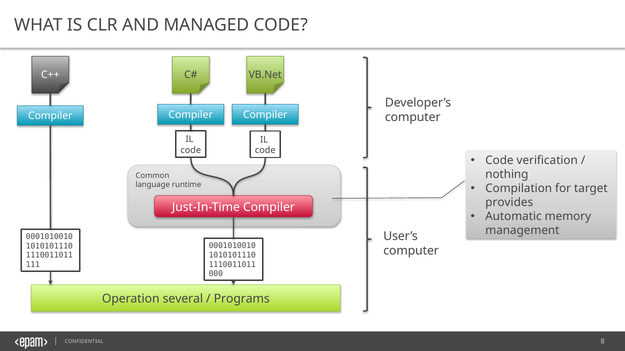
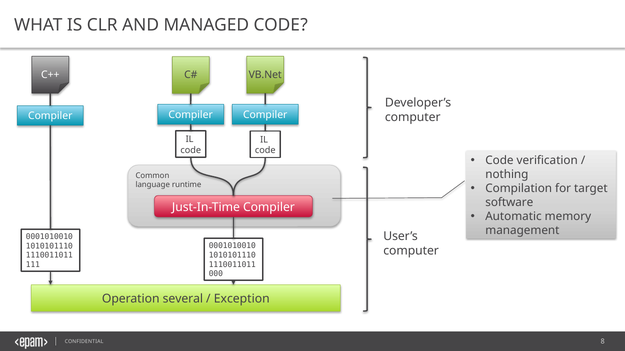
provides: provides -> software
Programs: Programs -> Exception
